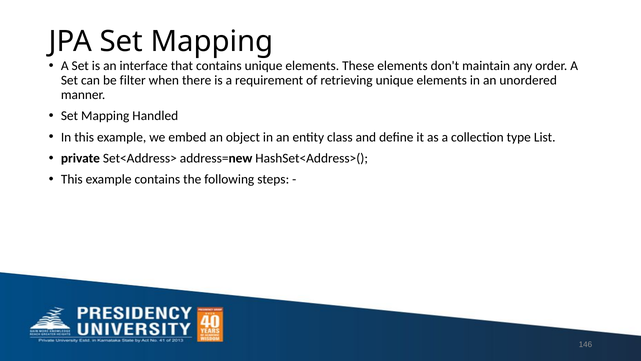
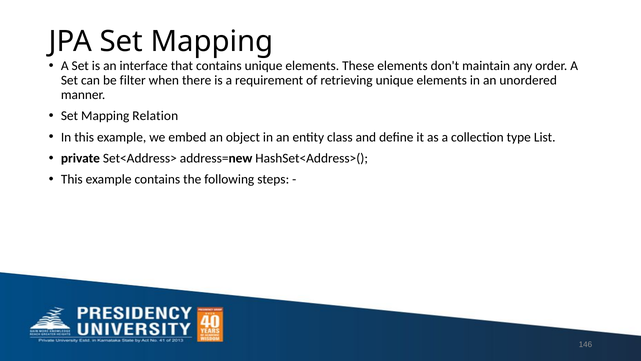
Handled: Handled -> Relation
